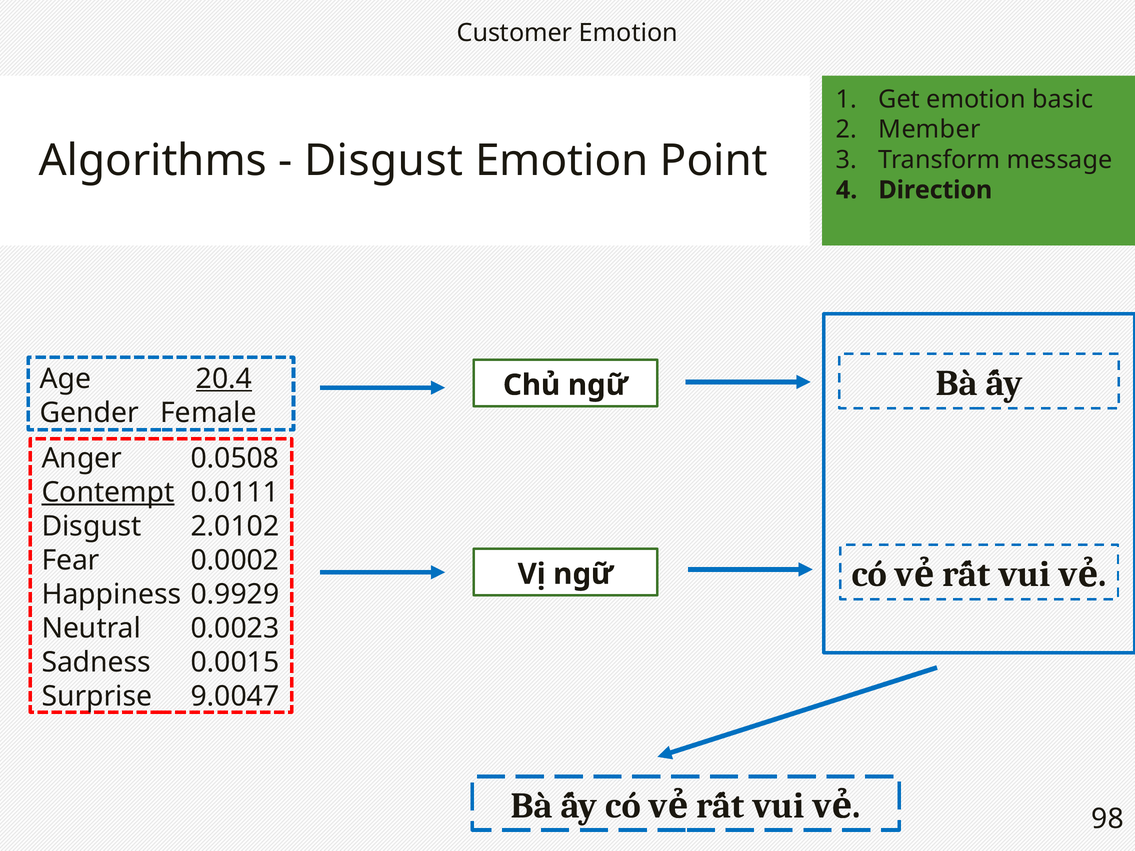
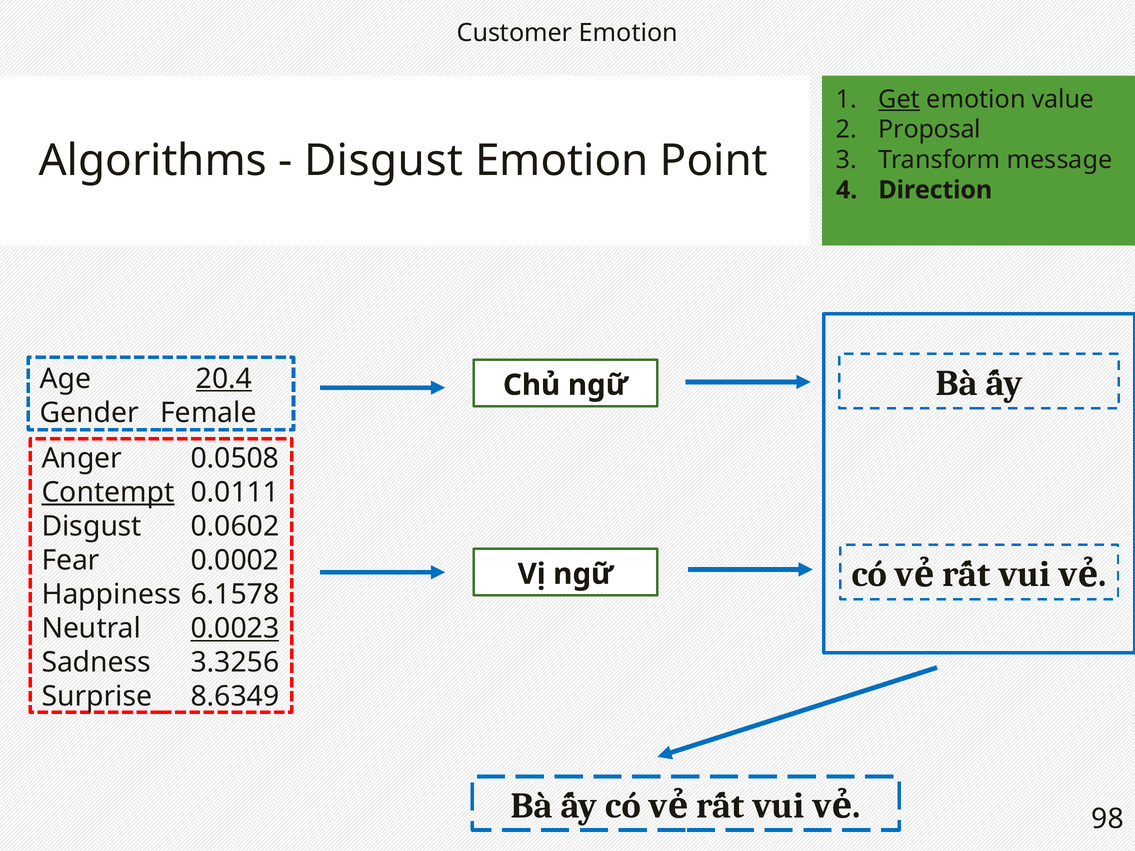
Get underline: none -> present
basic: basic -> value
Member: Member -> Proposal
2.0102: 2.0102 -> 0.0602
0.9929: 0.9929 -> 6.1578
0.0023 underline: none -> present
0.0015: 0.0015 -> 3.3256
9.0047: 9.0047 -> 8.6349
